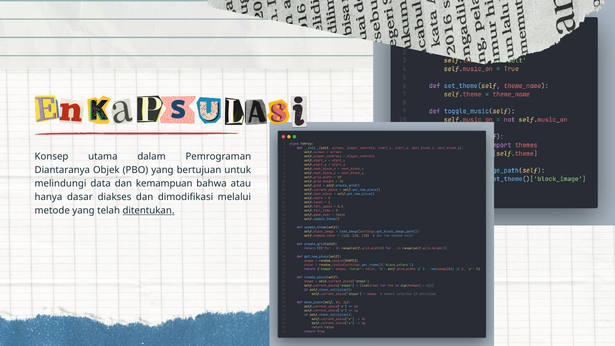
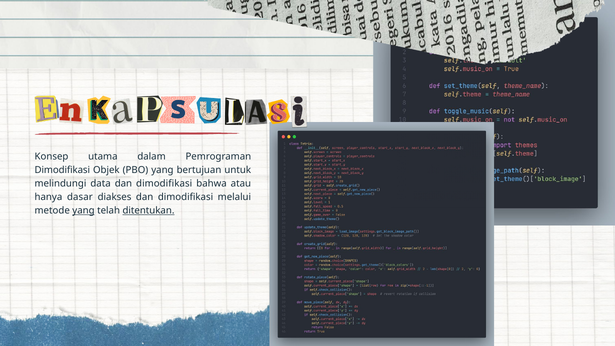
Diantaranya at (62, 170): Diantaranya -> Dimodifikasi
data dan kemampuan: kemampuan -> dimodifikasi
yang at (83, 211) underline: none -> present
